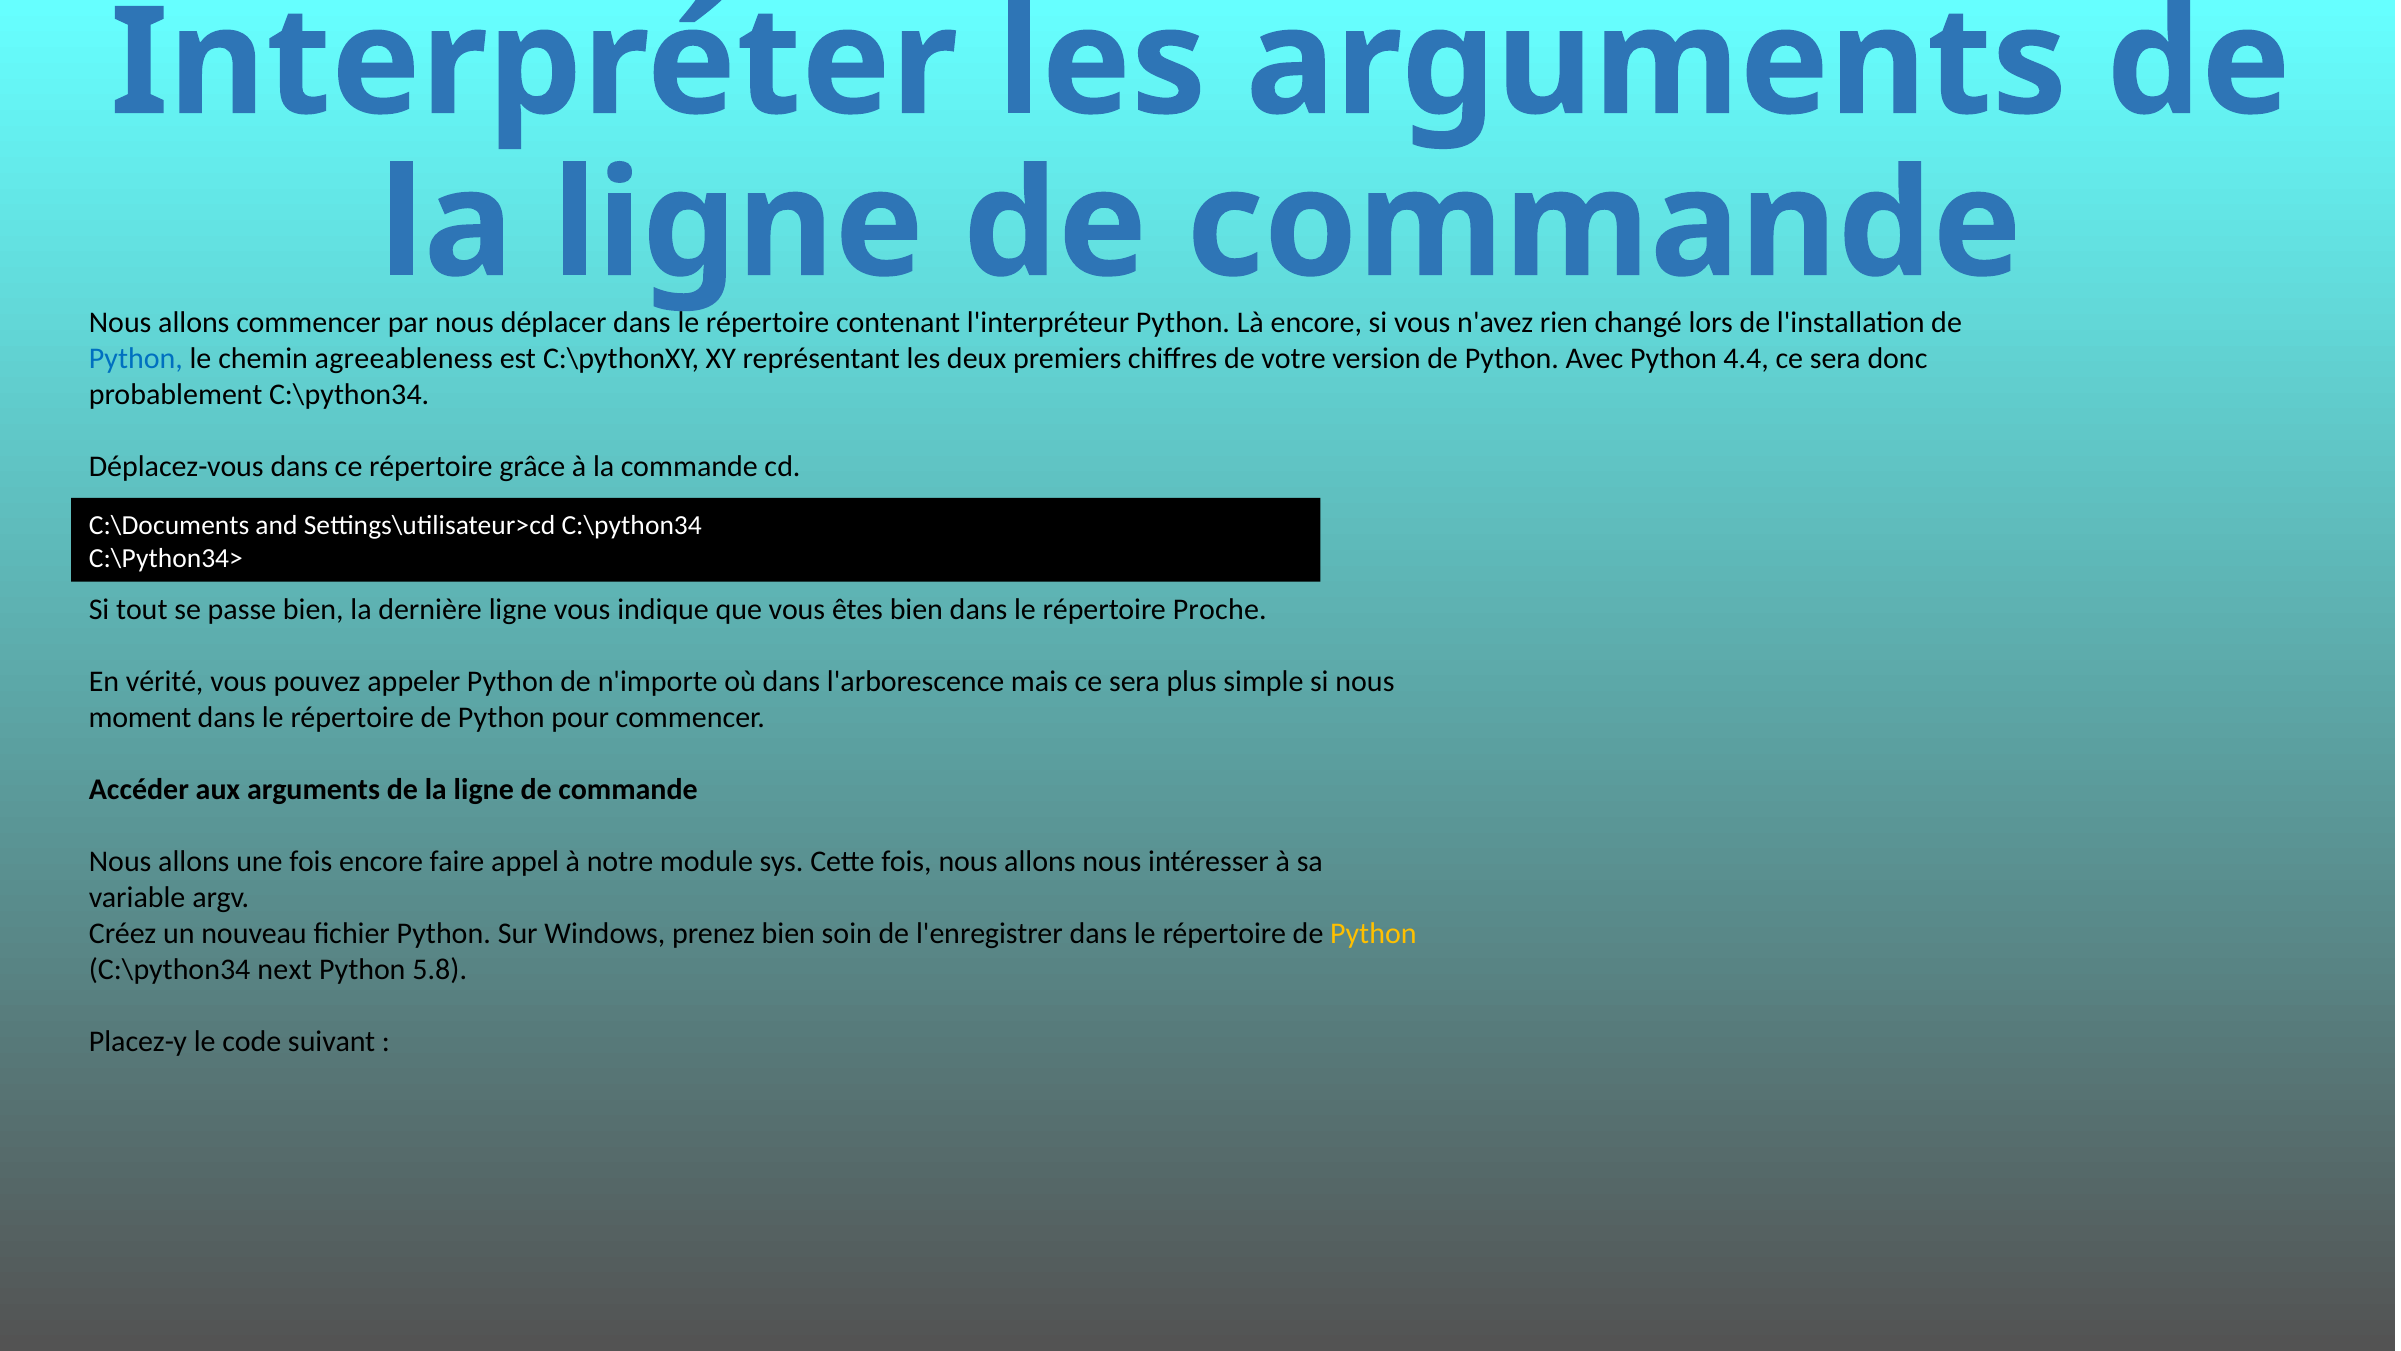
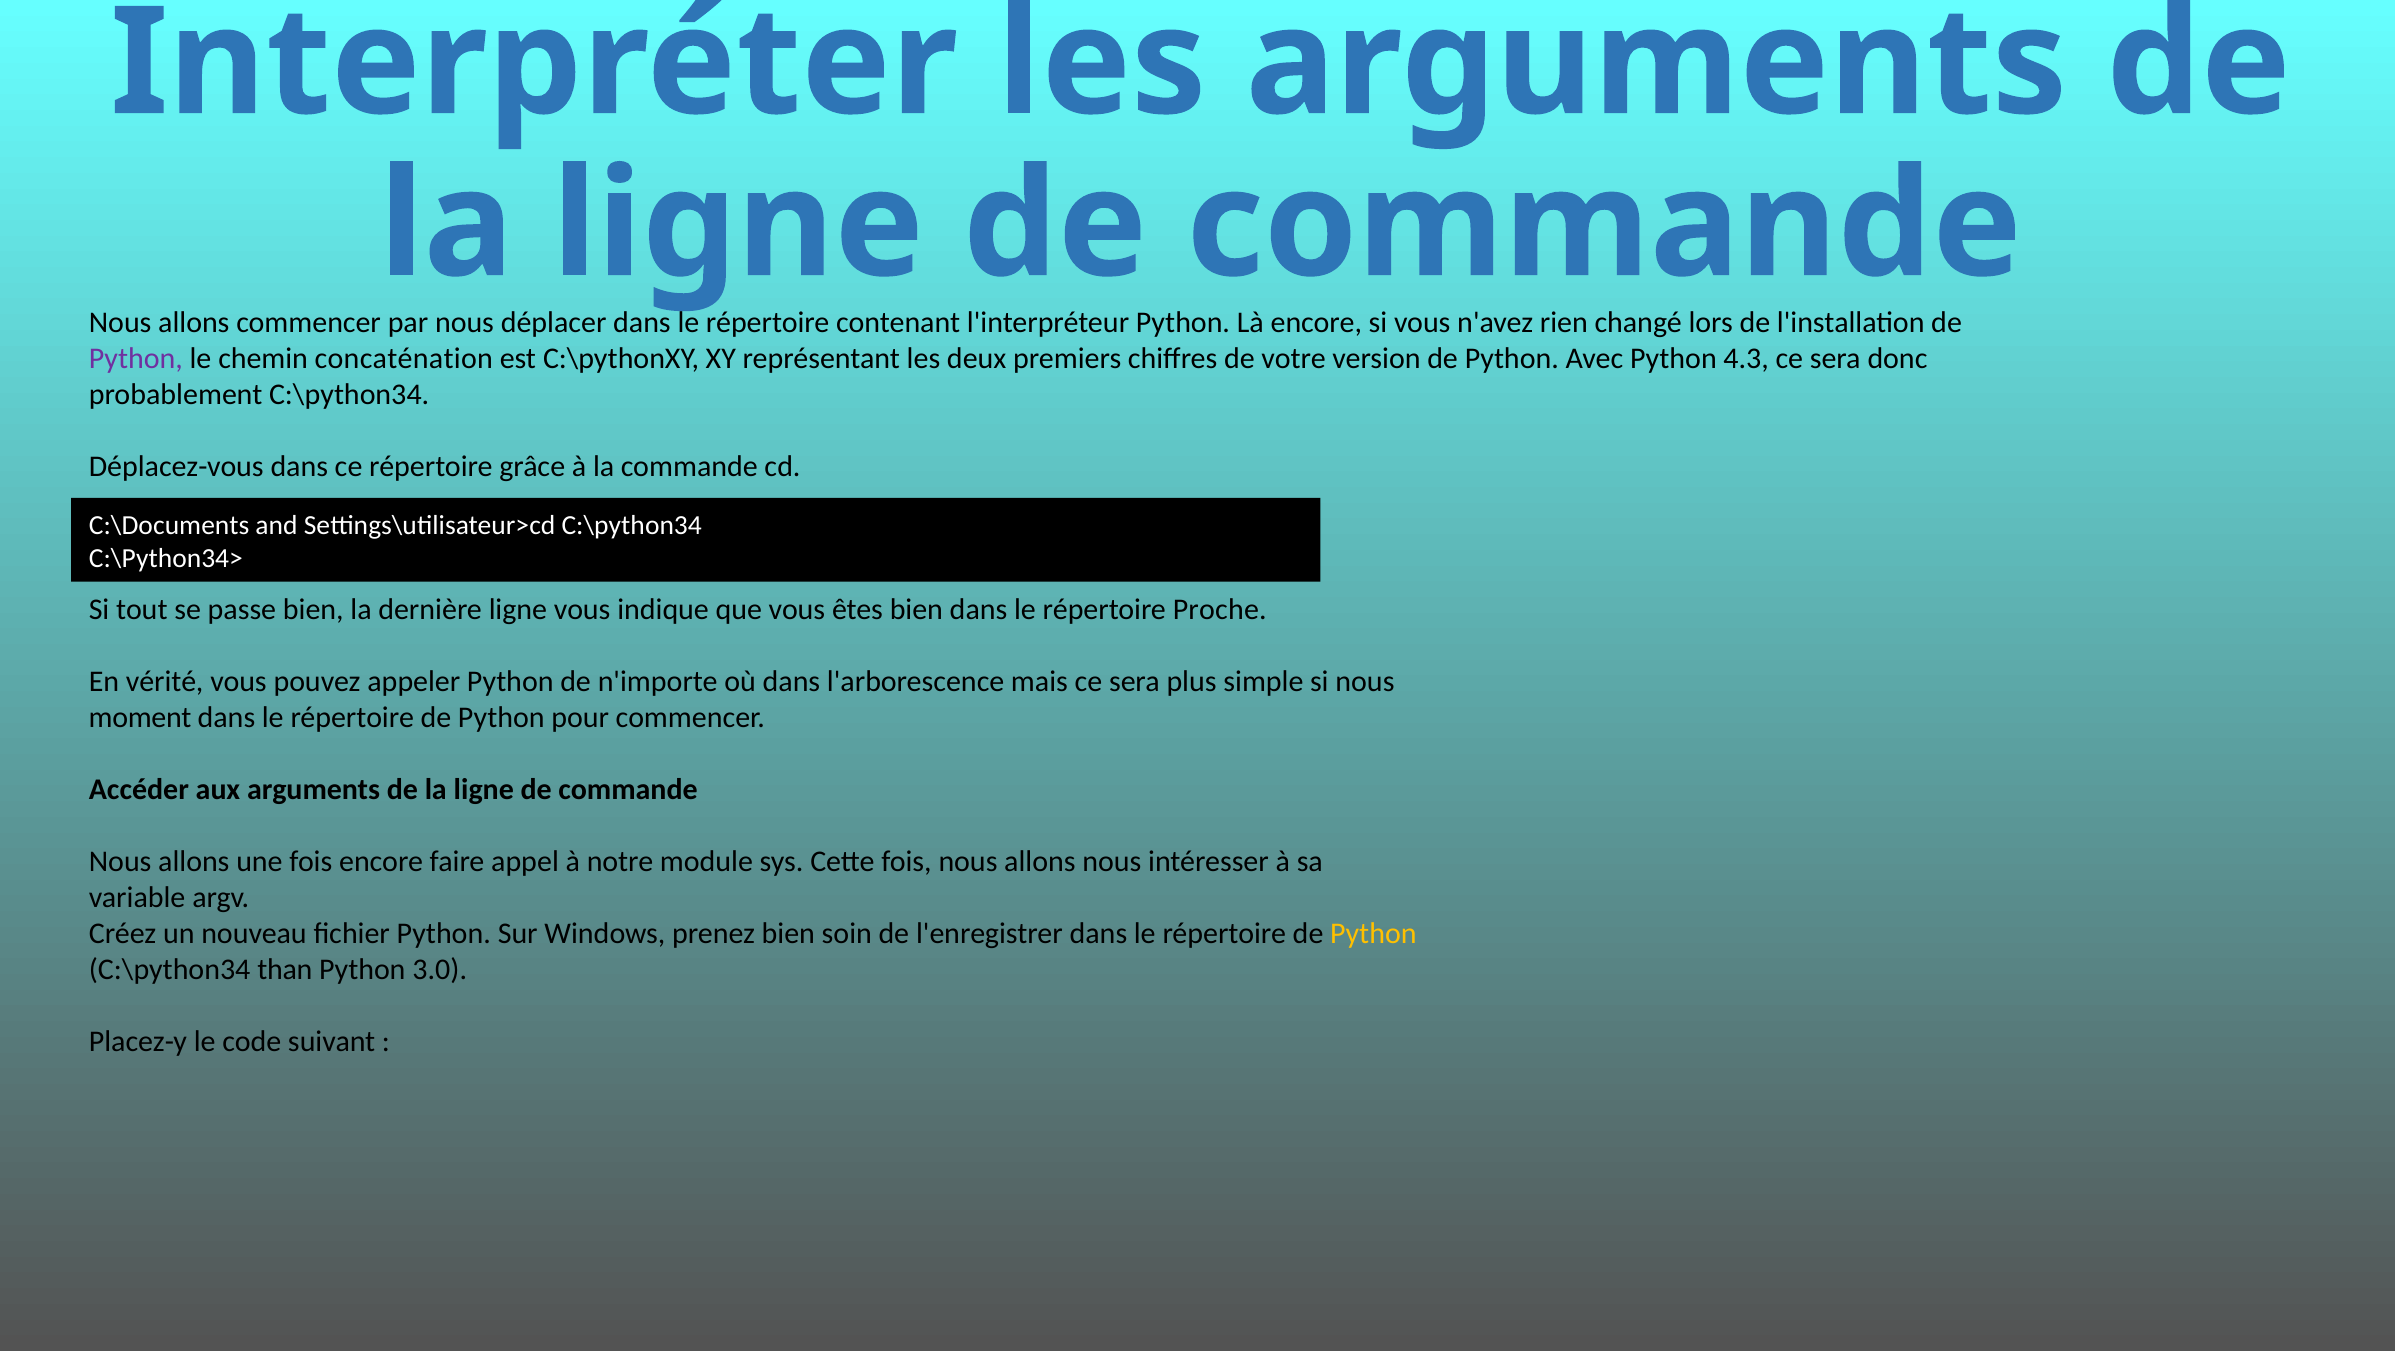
Python at (136, 359) colour: blue -> purple
agreeableness: agreeableness -> concaténation
4.4: 4.4 -> 4.3
next: next -> than
5.8: 5.8 -> 3.0
